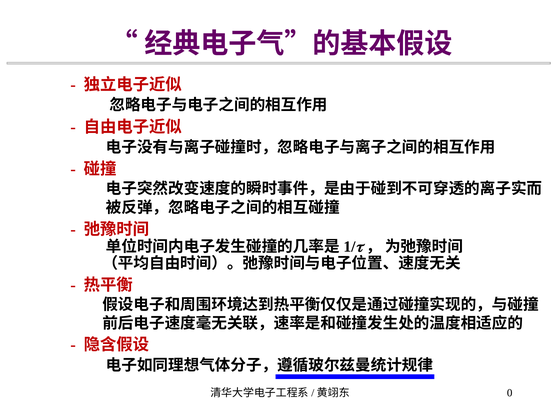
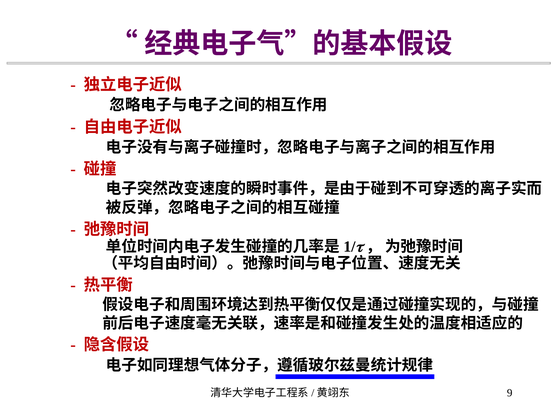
0: 0 -> 9
